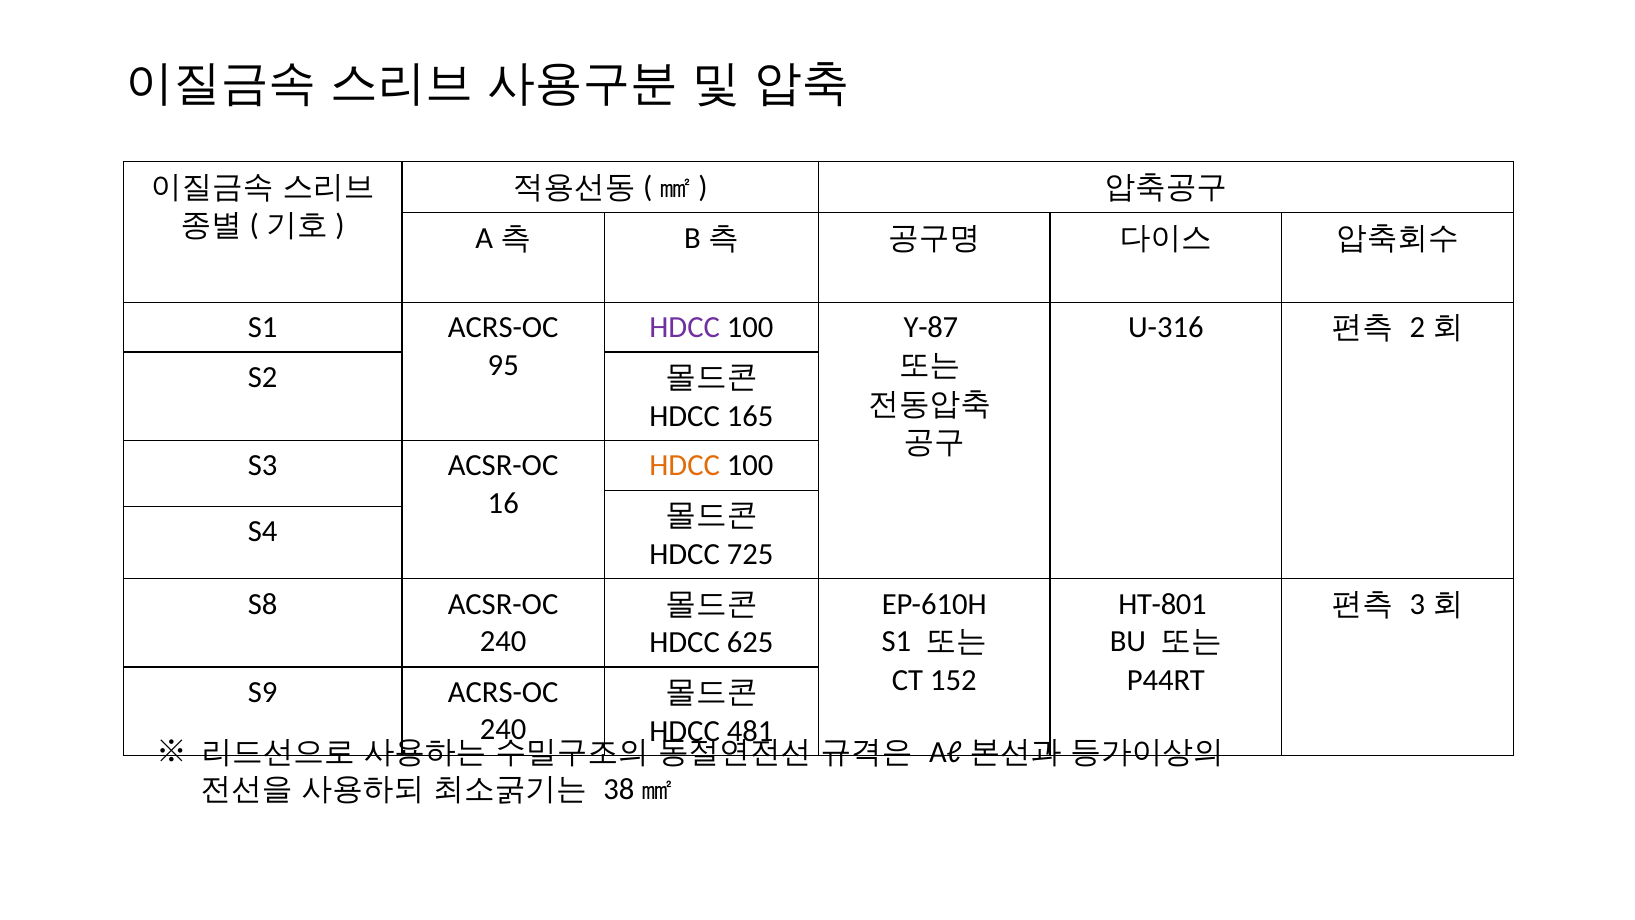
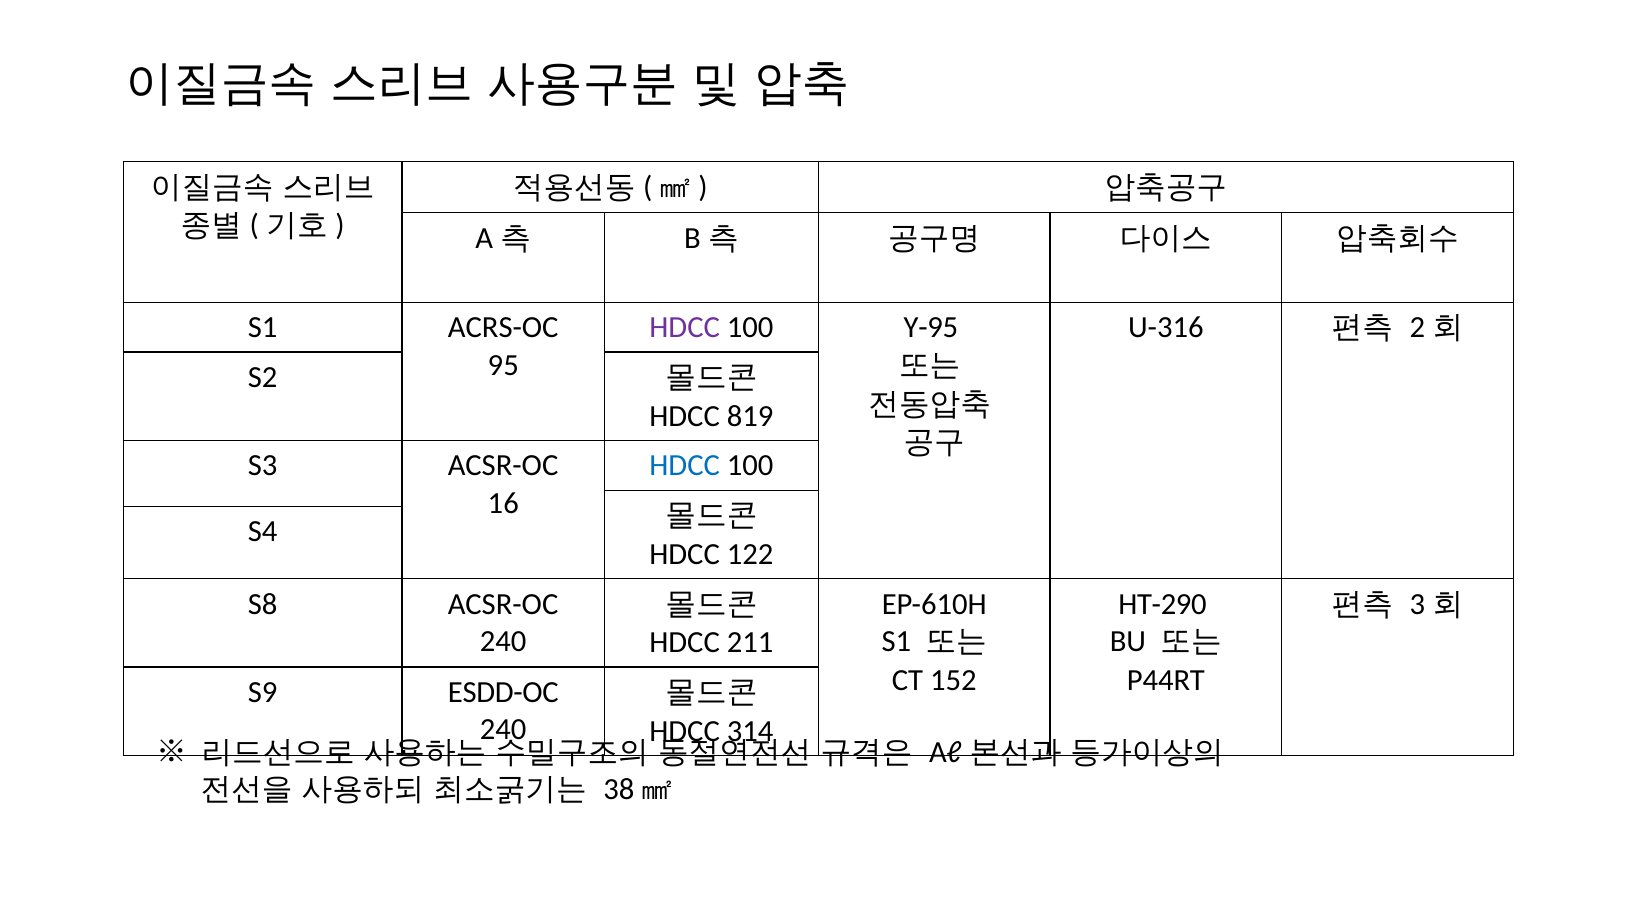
Y-87: Y-87 -> Y-95
165: 165 -> 819
HDCC at (685, 466) colour: orange -> blue
725: 725 -> 122
HT-801: HT-801 -> HT-290
625: 625 -> 211
S9 ACRS-OC: ACRS-OC -> ESDD-OC
481: 481 -> 314
